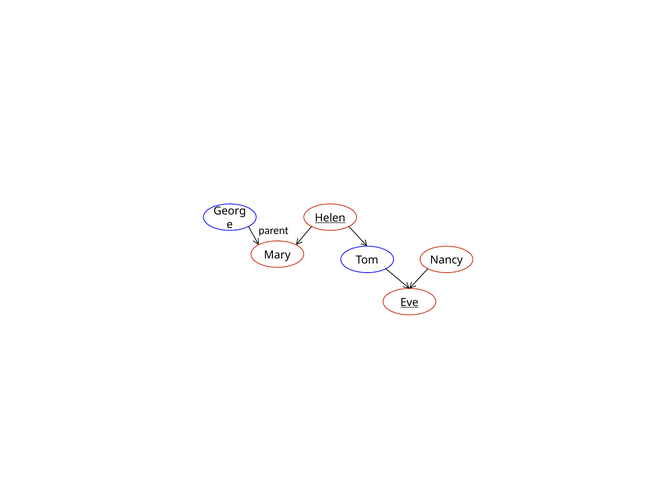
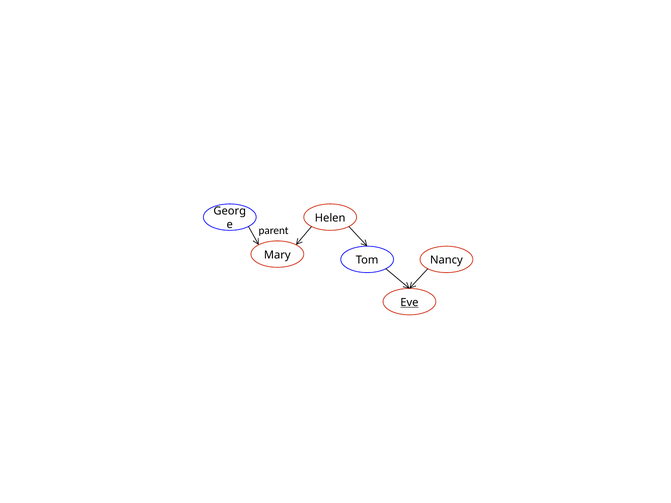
Helen underline: present -> none
